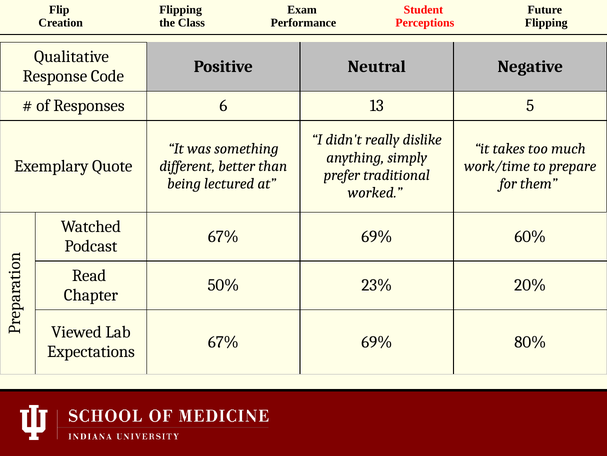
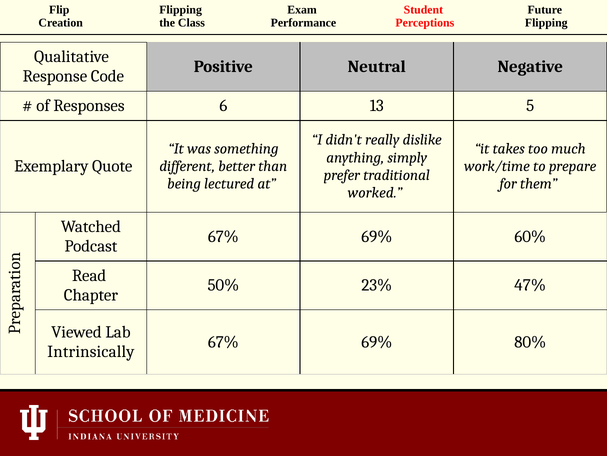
20%: 20% -> 47%
Expectations: Expectations -> Intrinsically
